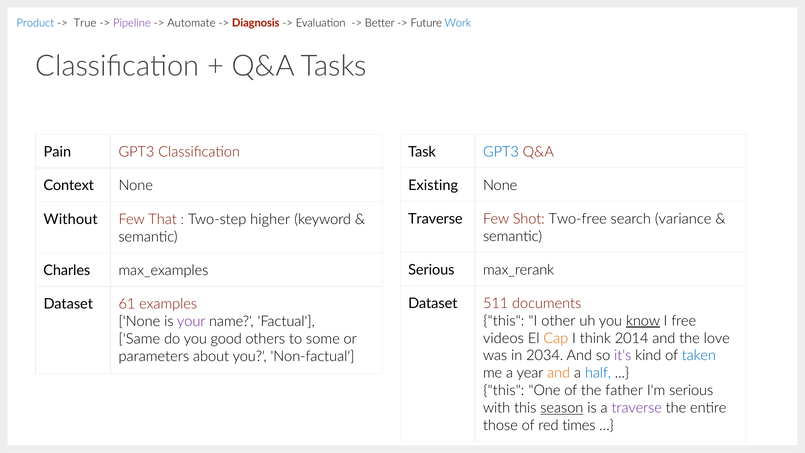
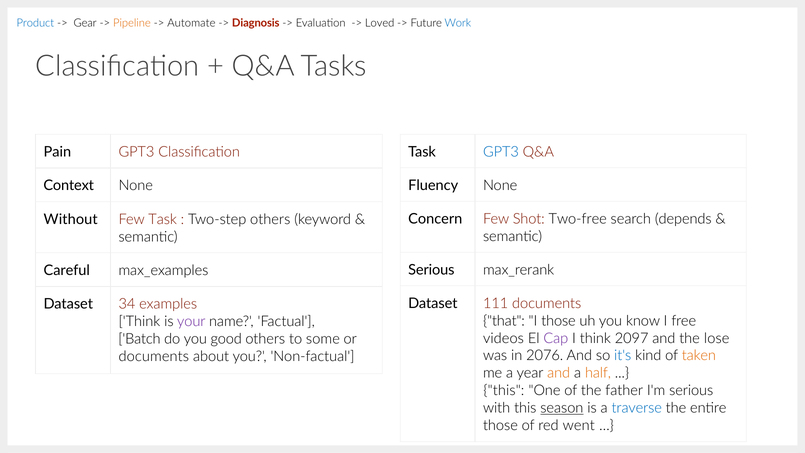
True: True -> Gear
Pipeline colour: purple -> orange
Better: Better -> Loved
Existing: Existing -> Fluency
Traverse at (435, 219): Traverse -> Concern
variance: variance -> depends
Few That: That -> Task
Two-step higher: higher -> others
Charles: Charles -> Careful
511: 511 -> 111
61: 61 -> 34
this at (504, 321): this -> that
I other: other -> those
know underline: present -> none
None at (139, 321): None -> Think
Cap colour: orange -> purple
2014: 2014 -> 2097
love: love -> lose
Same: Same -> Batch
2034: 2034 -> 2076
it's colour: purple -> blue
taken colour: blue -> orange
parameters at (154, 356): parameters -> documents
half colour: blue -> orange
traverse at (637, 408) colour: purple -> blue
times: times -> went
